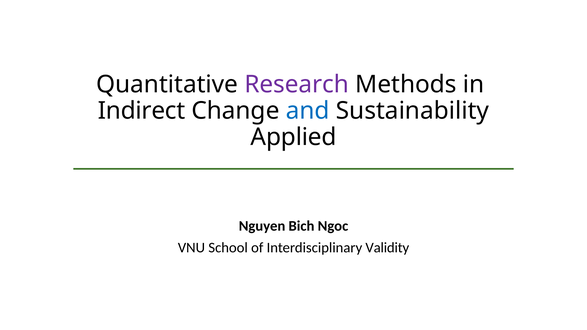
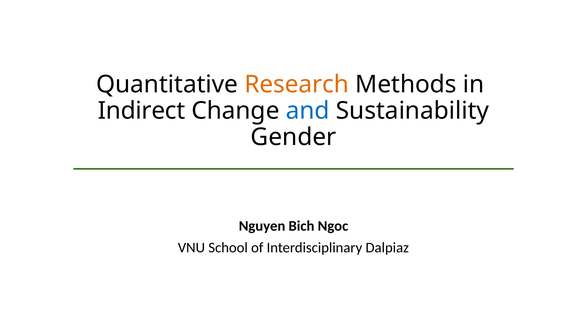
Research colour: purple -> orange
Applied: Applied -> Gender
Validity: Validity -> Dalpiaz
